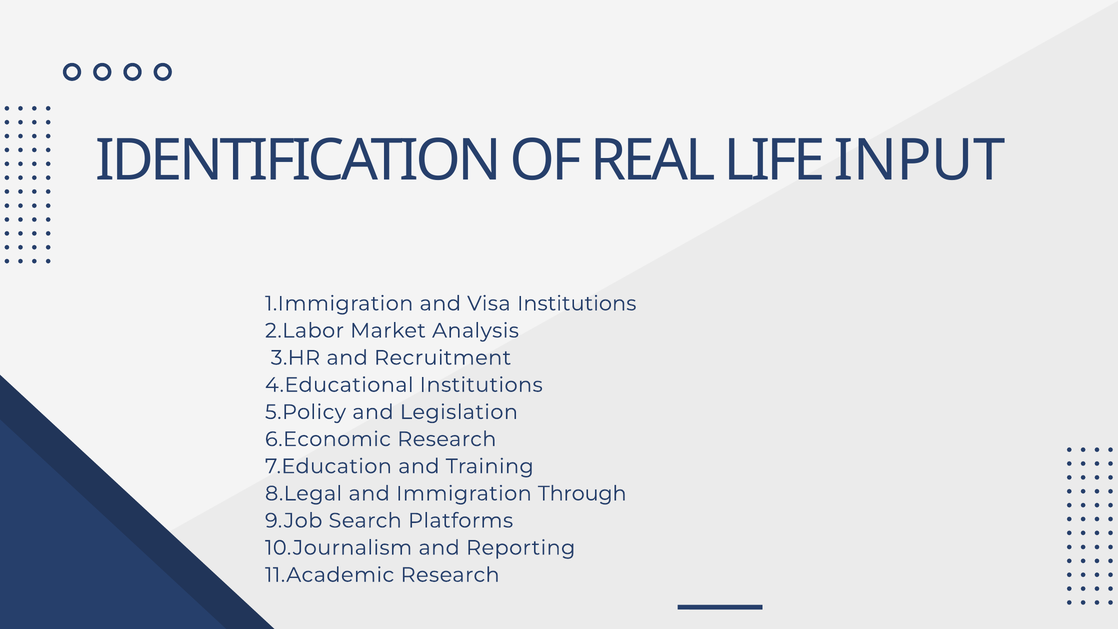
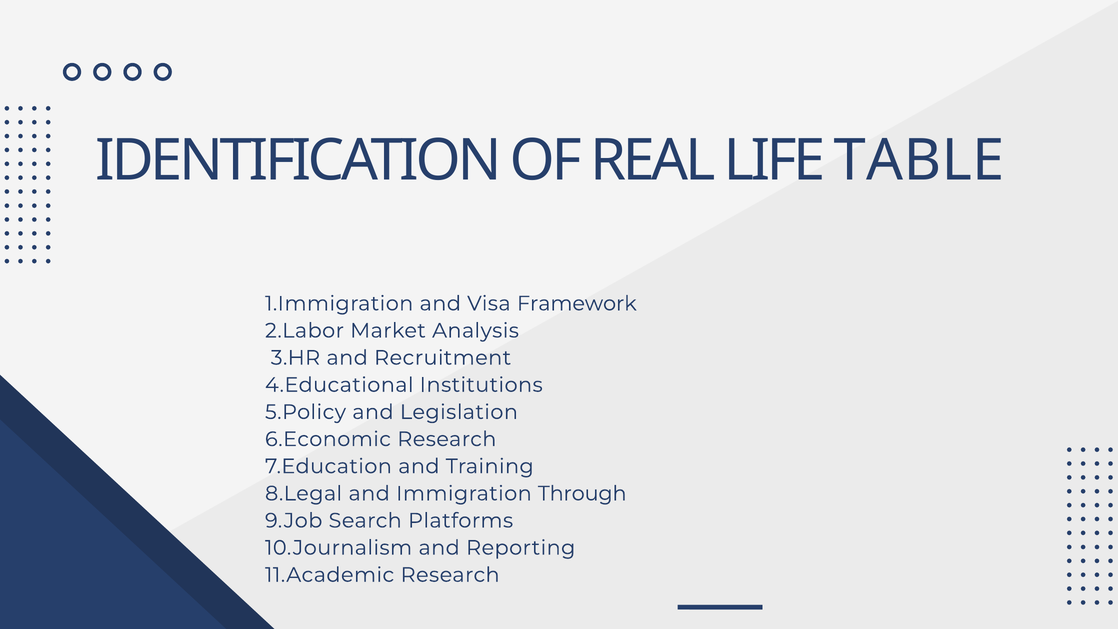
INPUT: INPUT -> TABLE
Visa Institutions: Institutions -> Framework
